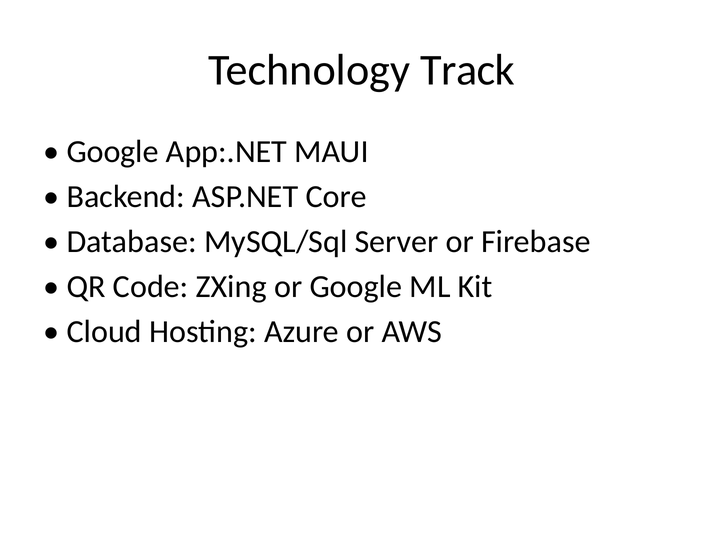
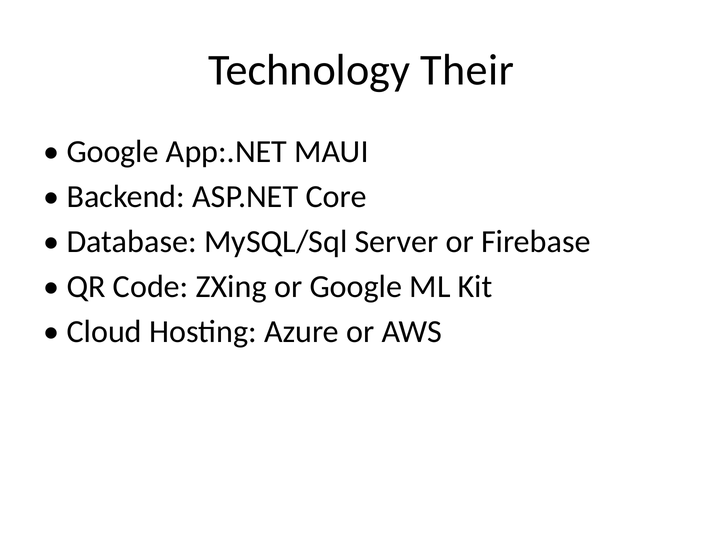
Track: Track -> Their
